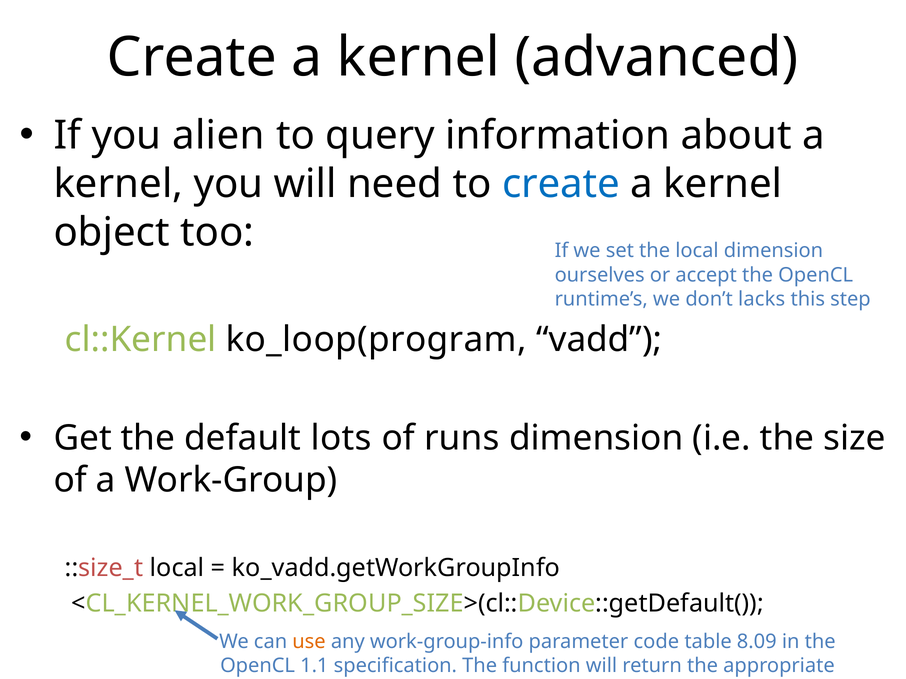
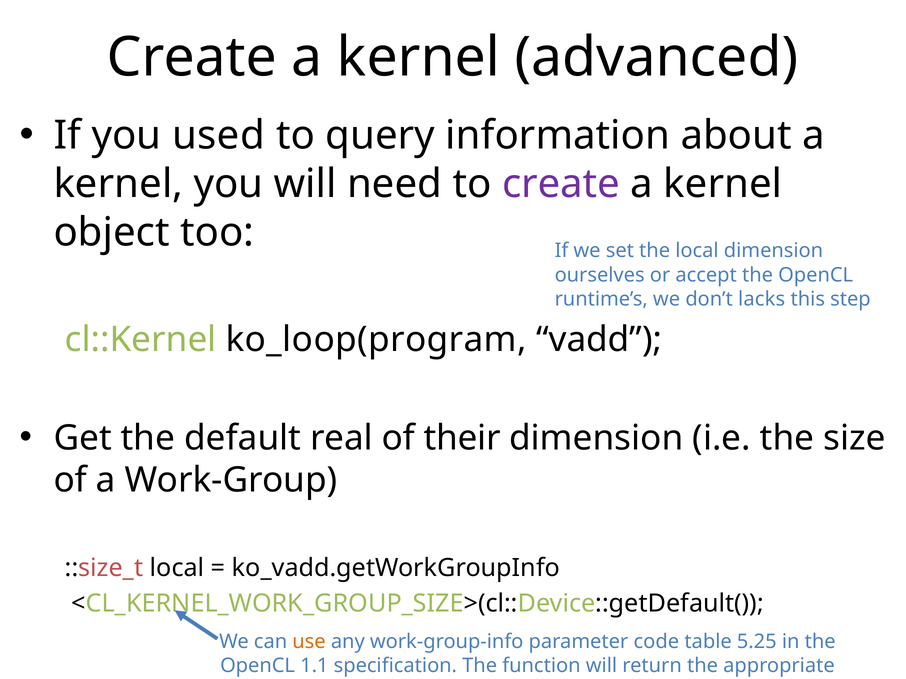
alien: alien -> used
create at (561, 184) colour: blue -> purple
lots: lots -> real
runs: runs -> their
8.09: 8.09 -> 5.25
